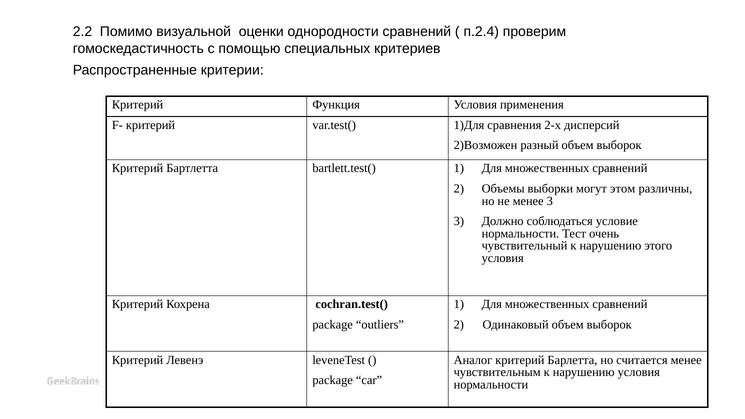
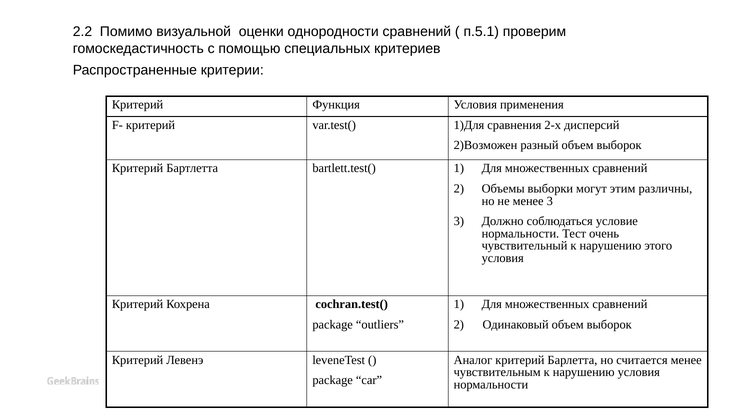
п.2.4: п.2.4 -> п.5.1
этом: этом -> этим
